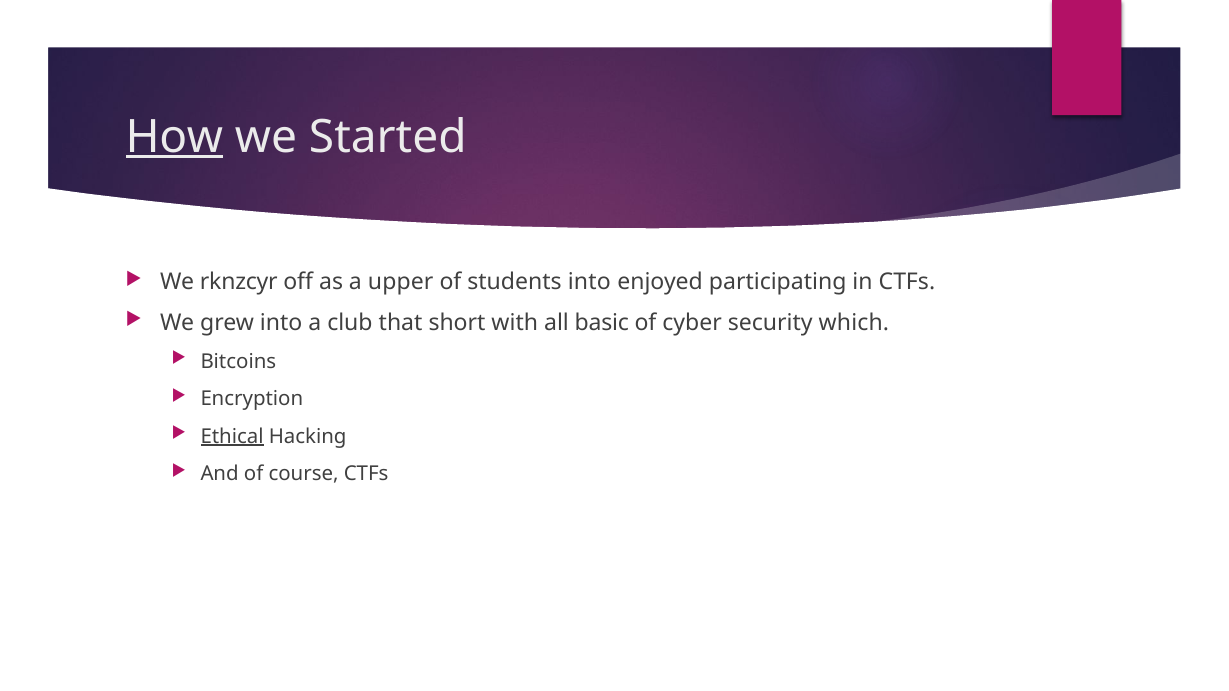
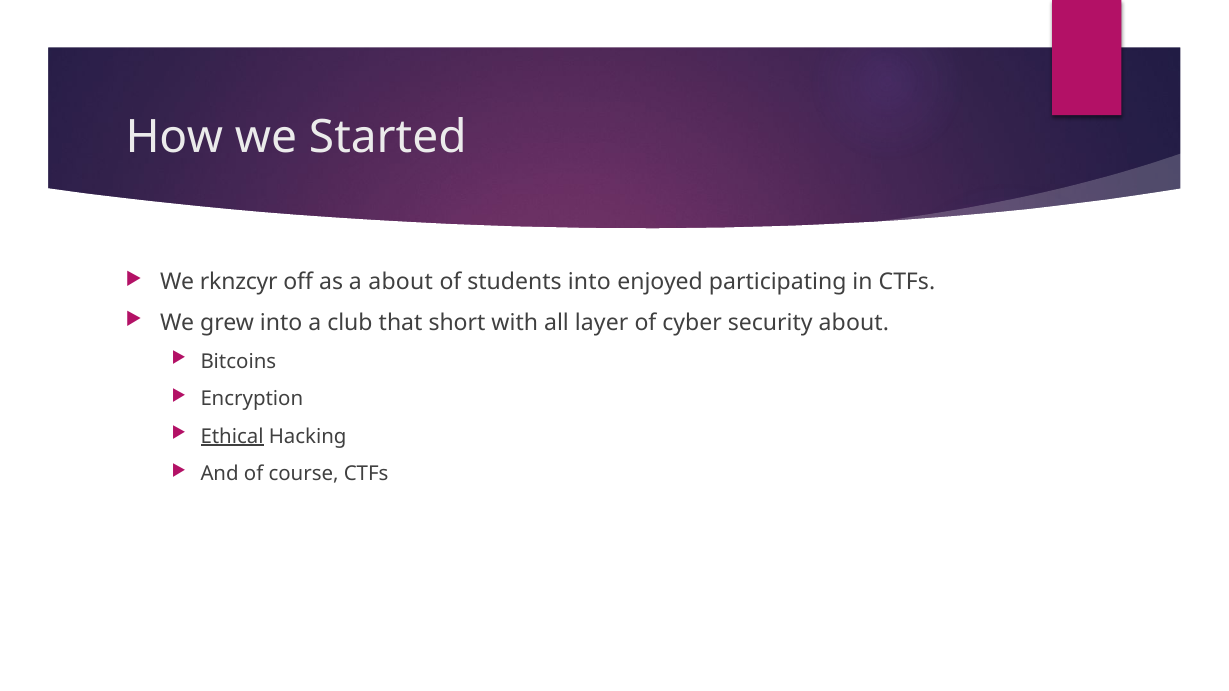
How underline: present -> none
a upper: upper -> about
basic: basic -> layer
security which: which -> about
